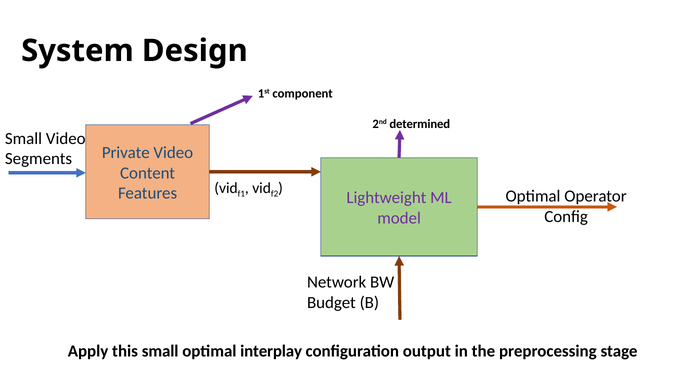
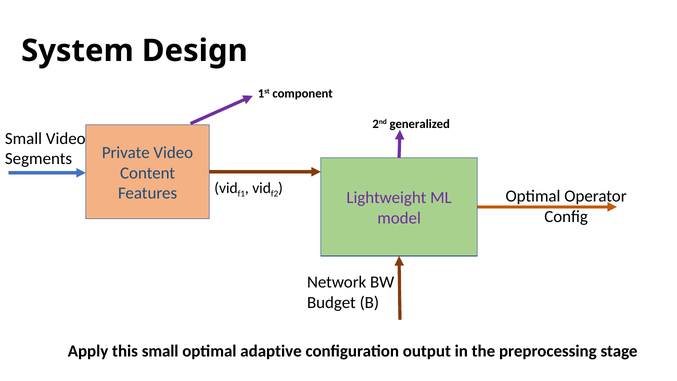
determined: determined -> generalized
interplay: interplay -> adaptive
